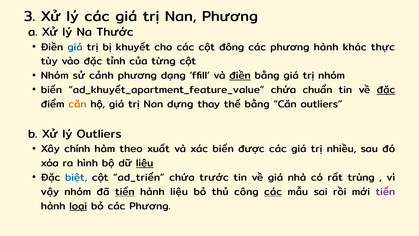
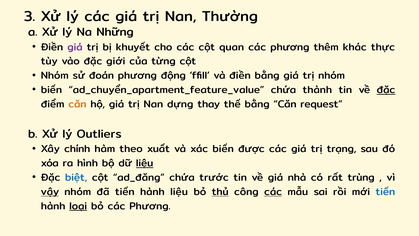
Nan Phương: Phương -> Thường
Thước: Thước -> Những
giá at (75, 47) colour: blue -> purple
đông: đông -> quan
phương hành: hành -> thêm
tỉnh: tỉnh -> giới
cảnh: cảnh -> đoán
dạng: dạng -> động
điền at (240, 75) underline: present -> none
ad_khuyết_apartment_feature_value: ad_khuyết_apartment_feature_value -> ad_chuyển_apartment_feature_value
chuẩn: chuẩn -> thành
Căn outliers: outliers -> request
nhiều: nhiều -> trạng
ad_triển: ad_triển -> ad_đăng
vậy underline: none -> present
tiến at (125, 192) underline: present -> none
thủ underline: none -> present
tiến at (385, 192) colour: purple -> blue
